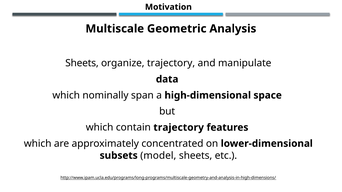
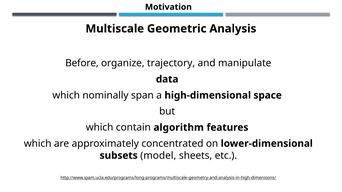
Sheets at (82, 63): Sheets -> Before
contain trajectory: trajectory -> algorithm
